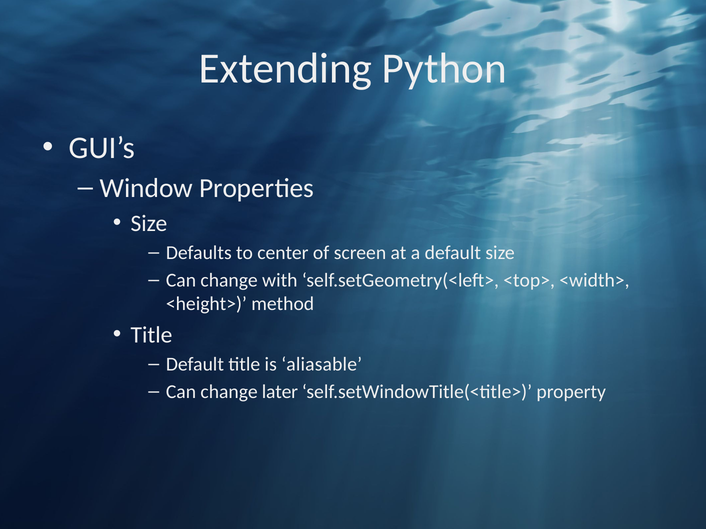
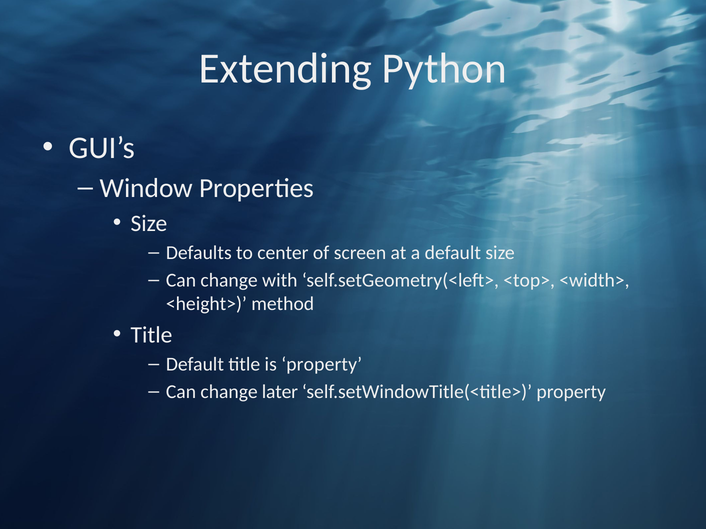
is aliasable: aliasable -> property
